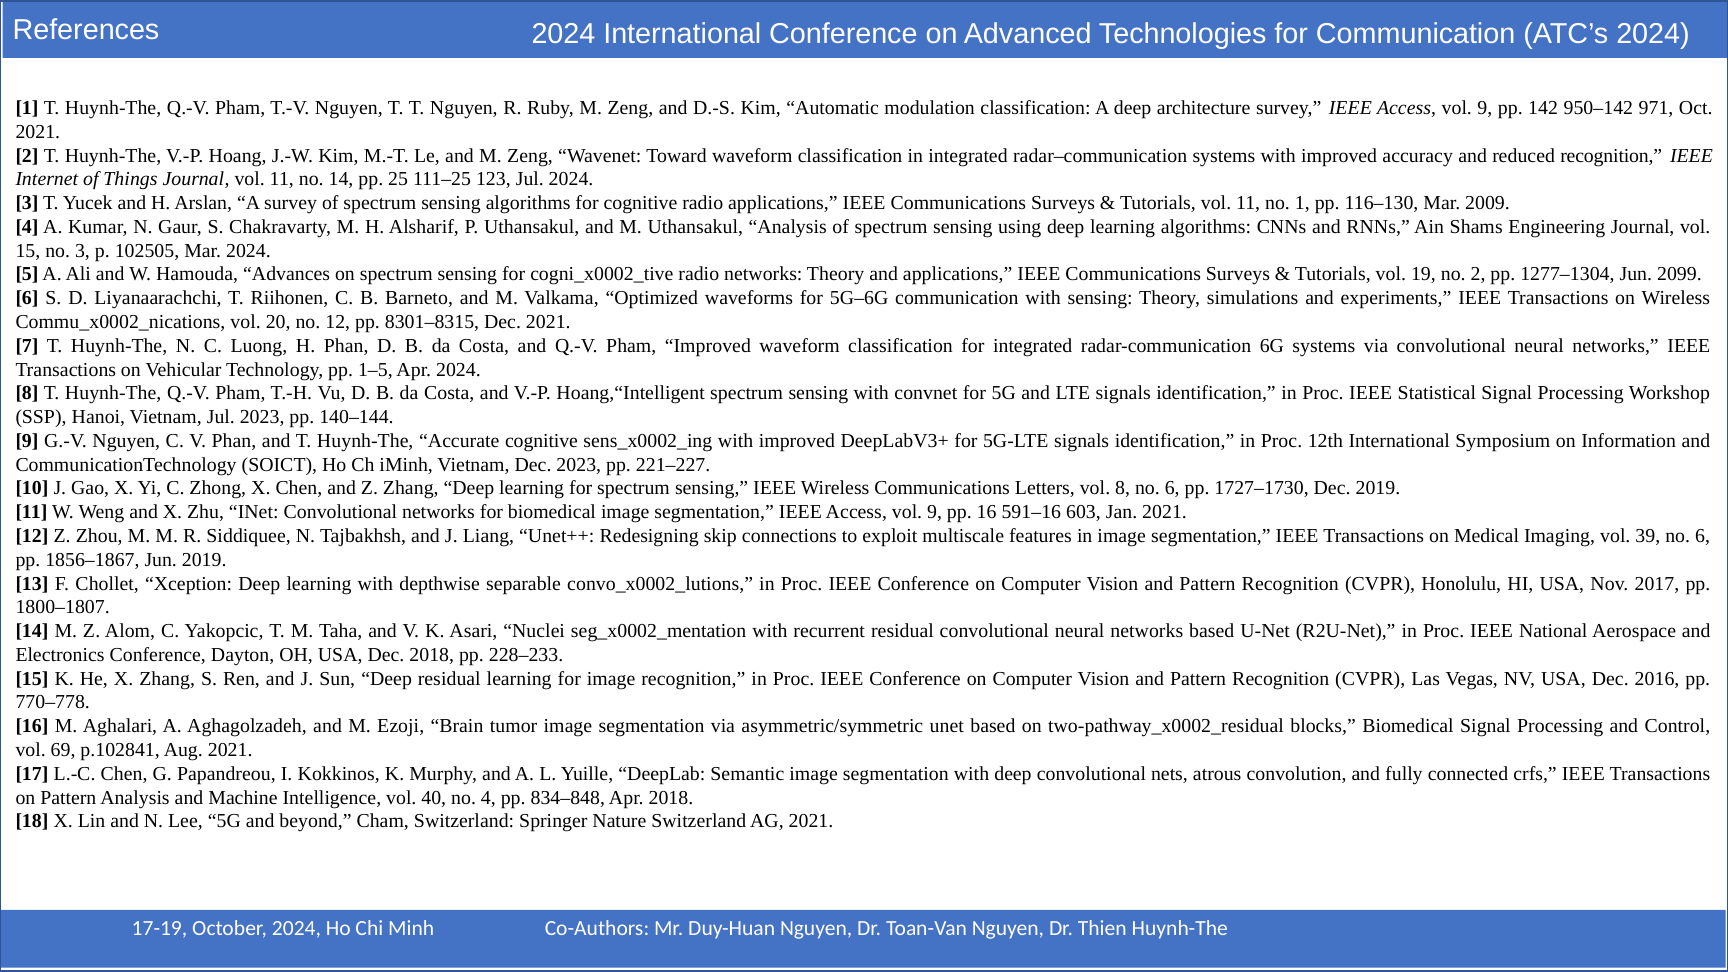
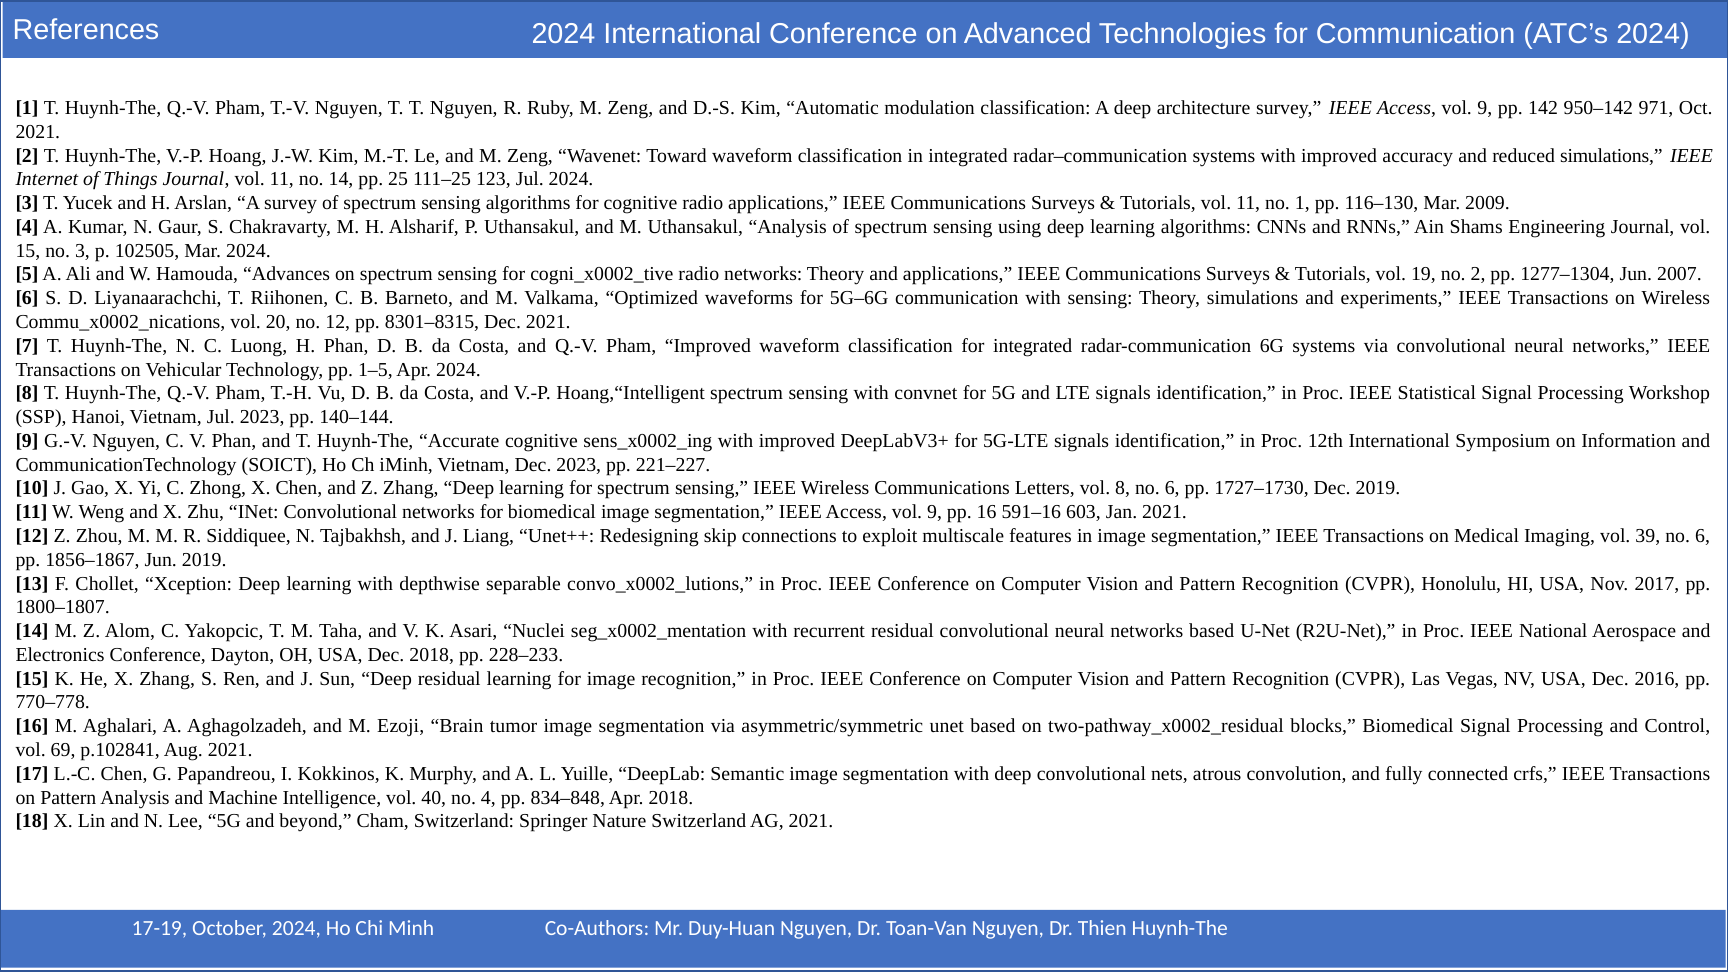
reduced recognition: recognition -> simulations
2099: 2099 -> 2007
